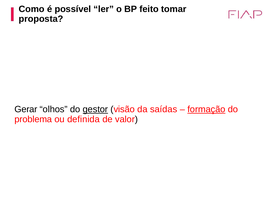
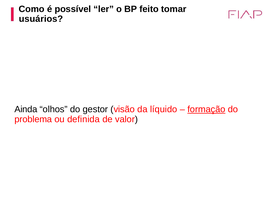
proposta: proposta -> usuários
Gerar: Gerar -> Ainda
gestor underline: present -> none
saídas: saídas -> líquido
